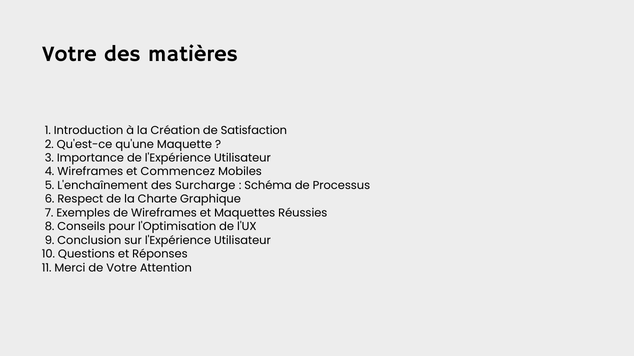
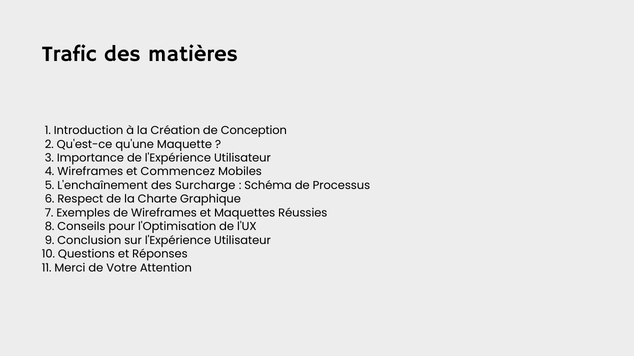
Votre at (69, 54): Votre -> Trafic
Satisfaction: Satisfaction -> Conception
